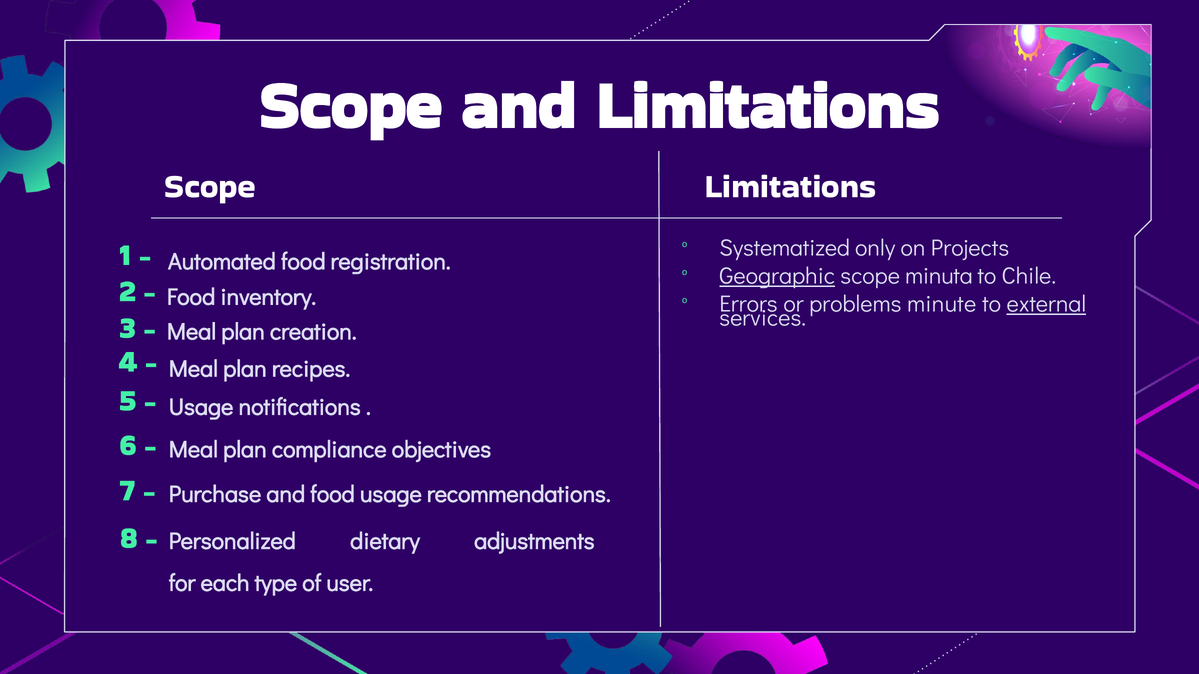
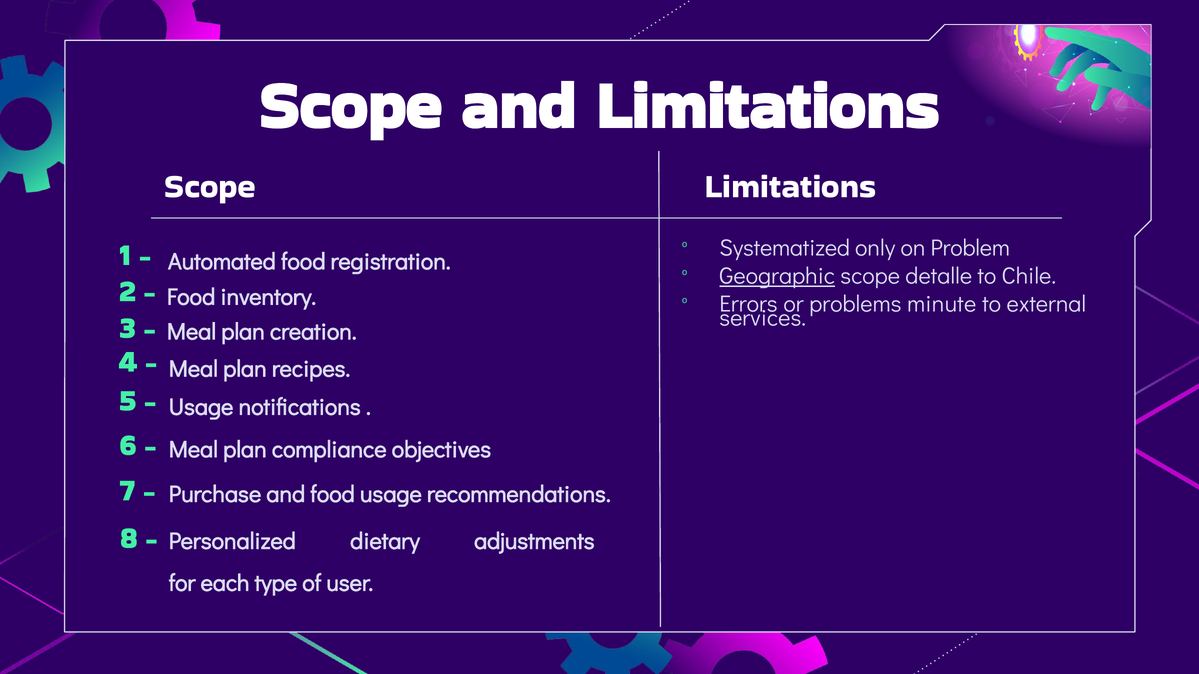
Projects: Projects -> Problem
minuta: minuta -> detalle
external underline: present -> none
